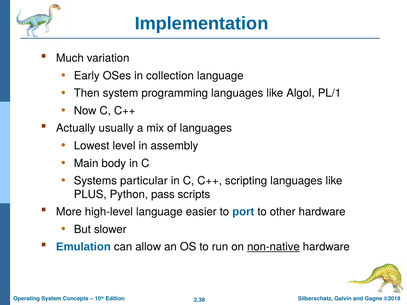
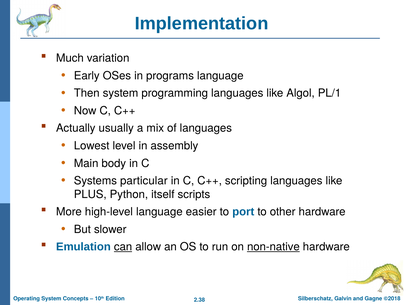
collection: collection -> programs
pass: pass -> itself
can underline: none -> present
